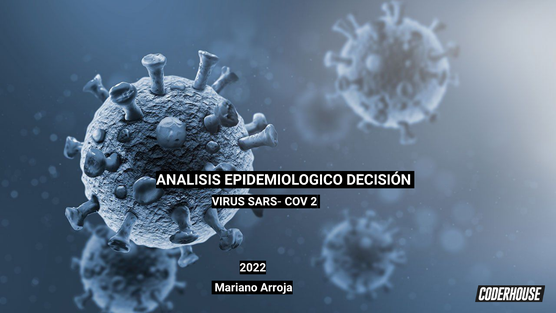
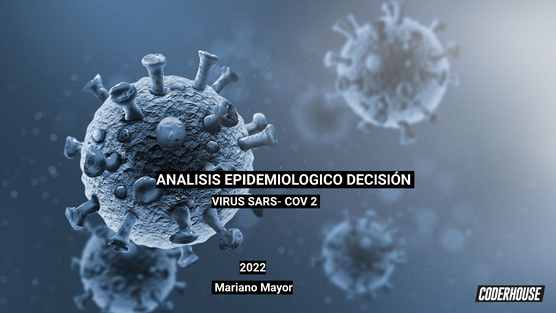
Arroja: Arroja -> Mayor
